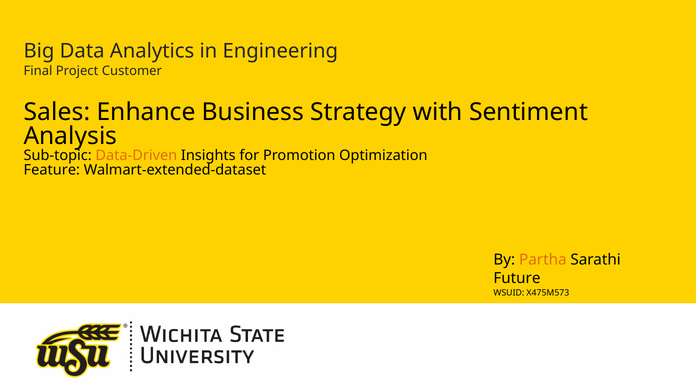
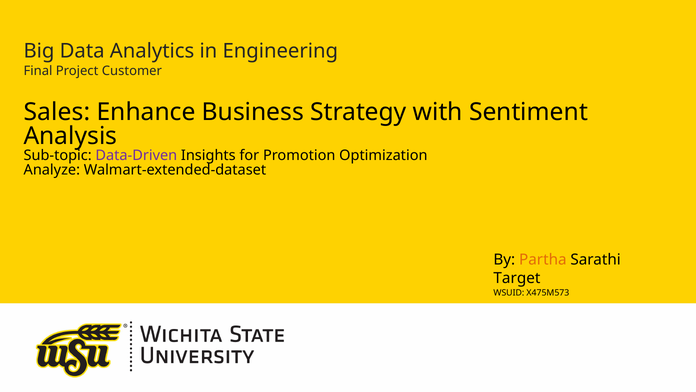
Data-Driven colour: orange -> purple
Feature: Feature -> Analyze
Future: Future -> Target
